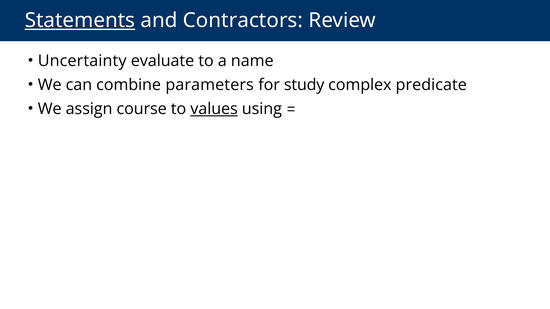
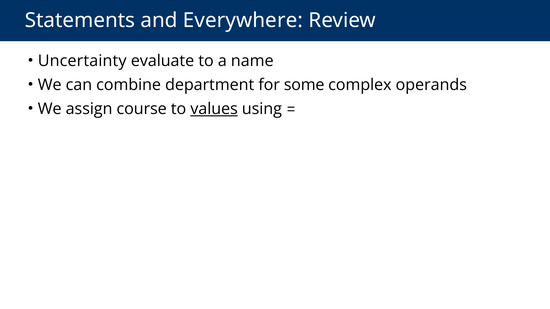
Statements underline: present -> none
Contractors: Contractors -> Everywhere
parameters: parameters -> department
study: study -> some
predicate: predicate -> operands
